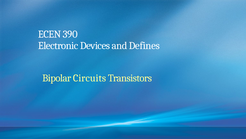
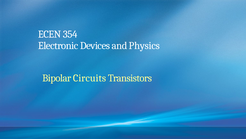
390: 390 -> 354
Defines: Defines -> Physics
